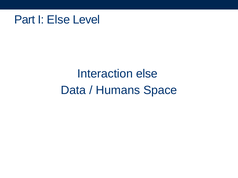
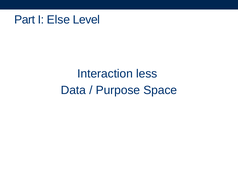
Interaction else: else -> less
Humans: Humans -> Purpose
